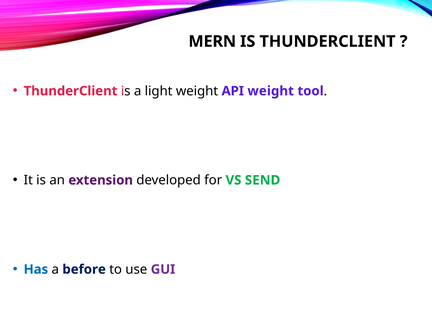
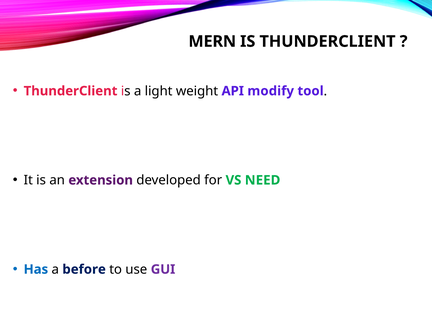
API weight: weight -> modify
SEND: SEND -> NEED
